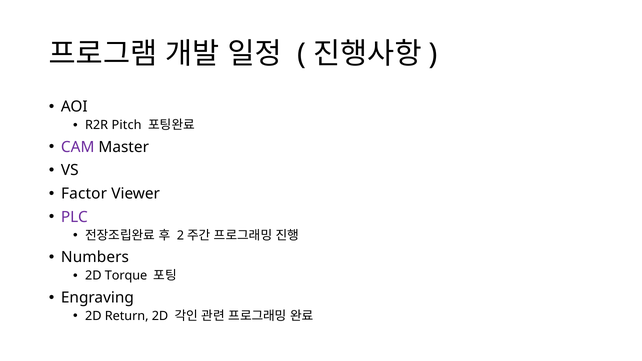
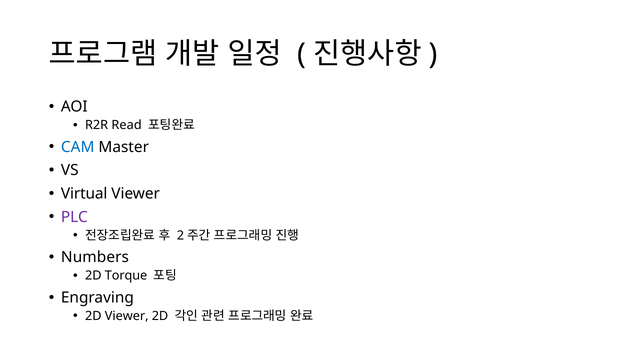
Pitch: Pitch -> Read
CAM colour: purple -> blue
Factor: Factor -> Virtual
2D Return: Return -> Viewer
